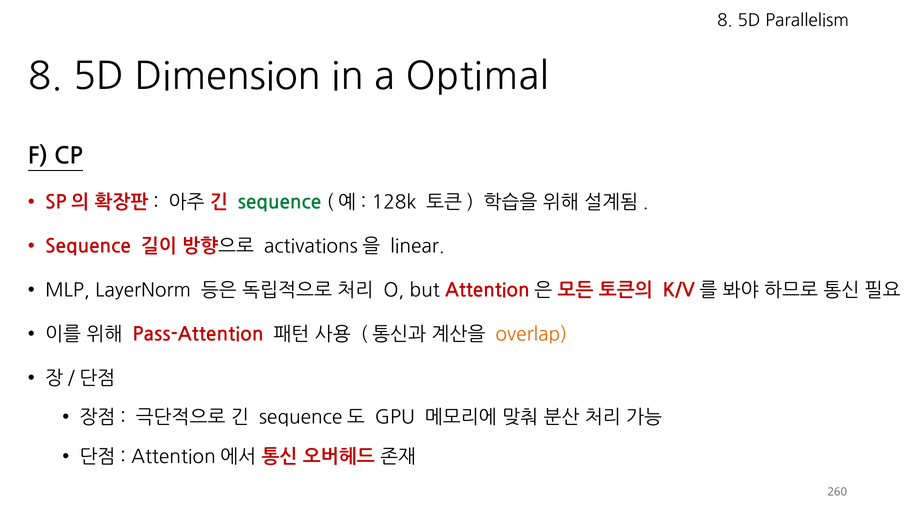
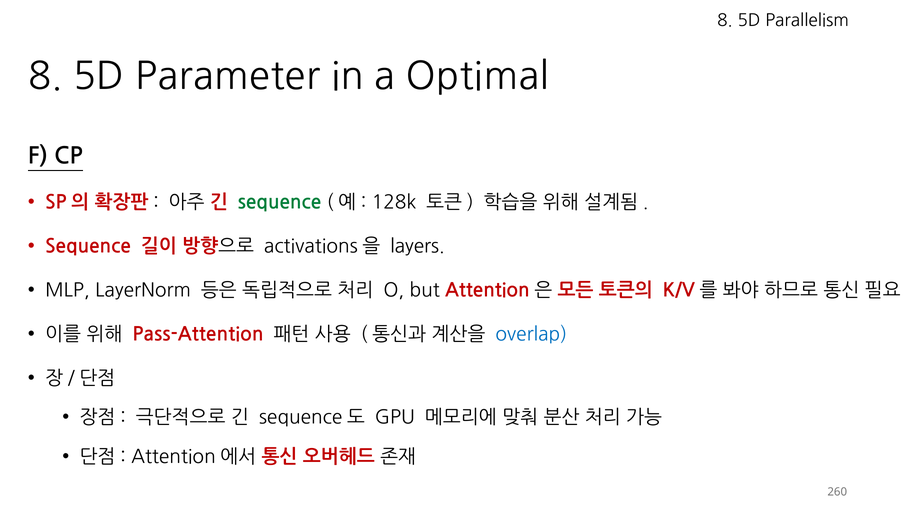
Dimension: Dimension -> Parameter
linear: linear -> layers
overlap colour: orange -> blue
